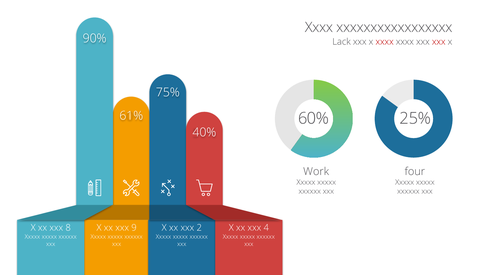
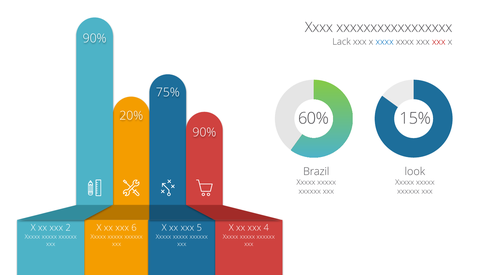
xxxx at (385, 42) colour: red -> blue
61%: 61% -> 20%
25%: 25% -> 15%
40% at (204, 133): 40% -> 90%
Work: Work -> Brazil
four: four -> look
8: 8 -> 2
9: 9 -> 6
2: 2 -> 5
